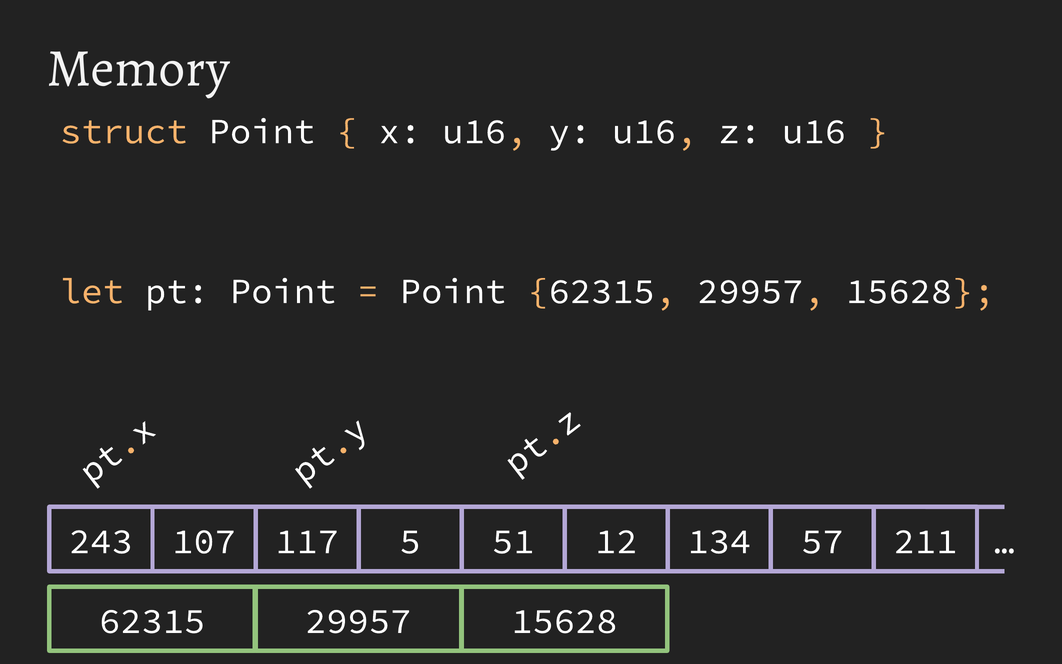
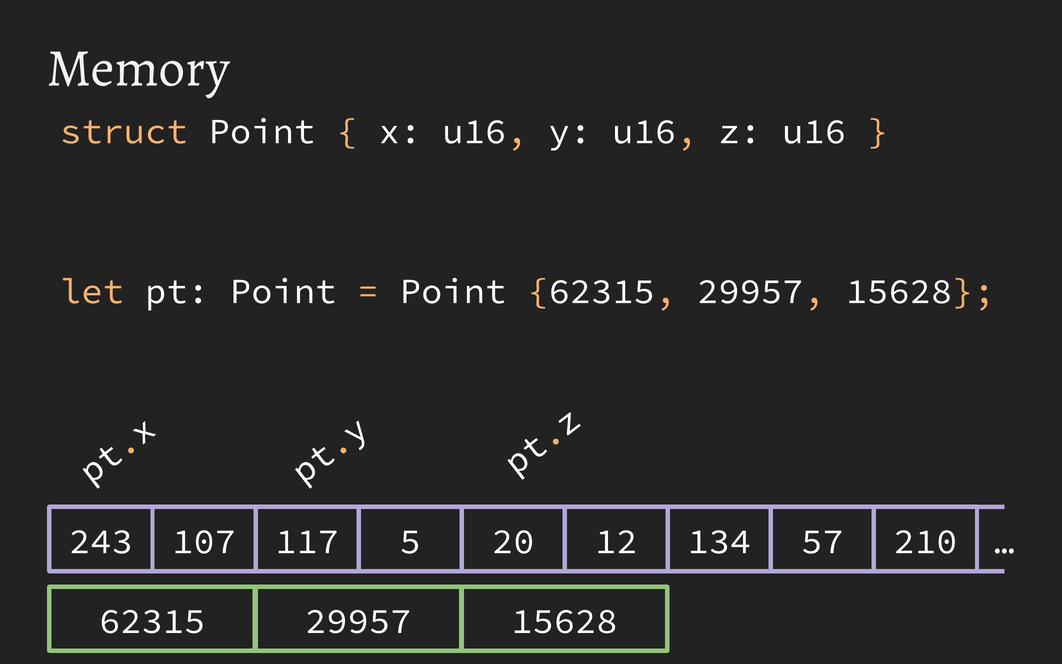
51: 51 -> 20
211: 211 -> 210
